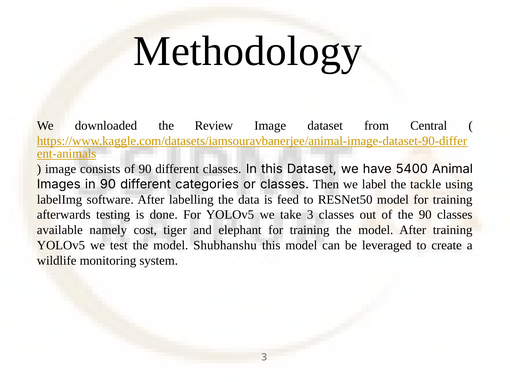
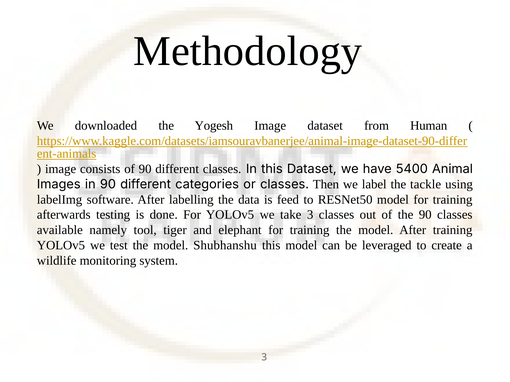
Review: Review -> Yogesh
Central: Central -> Human
cost: cost -> tool
